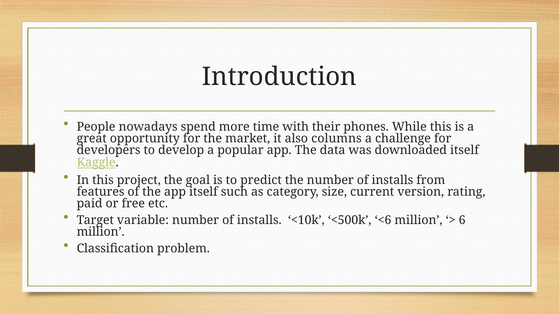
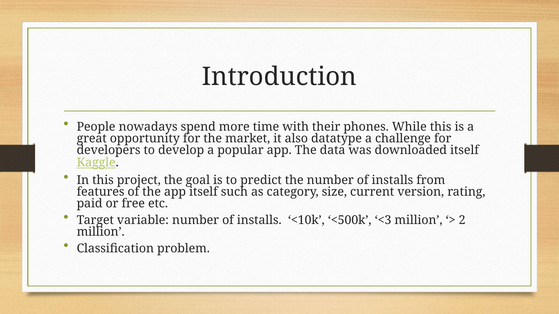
columns: columns -> datatype
<6: <6 -> <3
6: 6 -> 2
